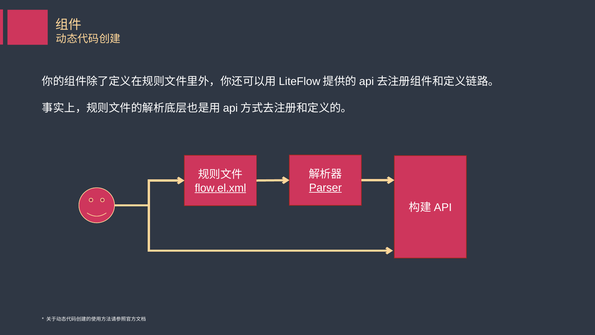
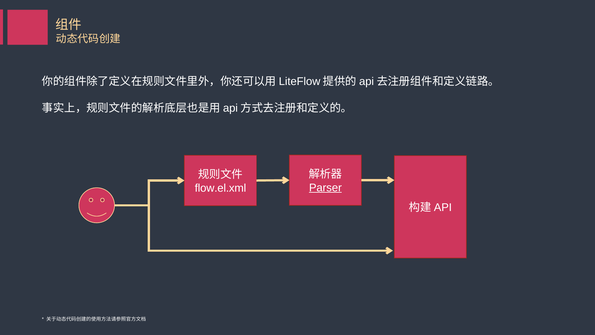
flow.el.xml underline: present -> none
